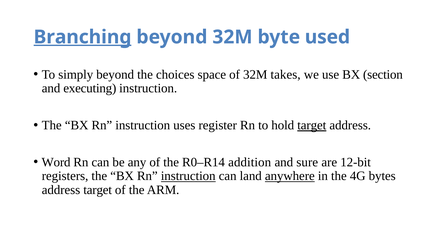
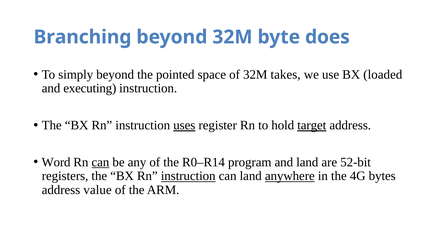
Branching underline: present -> none
used: used -> does
choices: choices -> pointed
section: section -> loaded
uses underline: none -> present
can at (100, 162) underline: none -> present
addition: addition -> program
and sure: sure -> land
12-bit: 12-bit -> 52-bit
address target: target -> value
